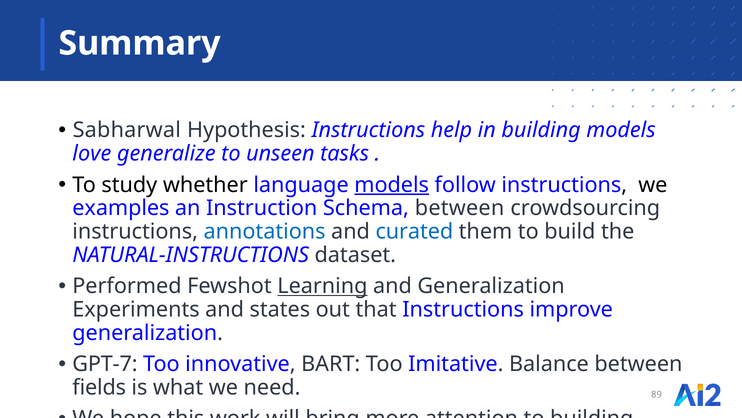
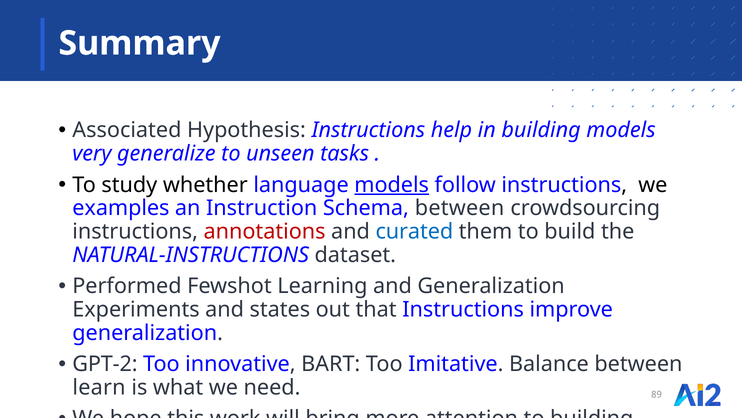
Sabharwal: Sabharwal -> Associated
love: love -> very
annotations colour: blue -> red
Learning underline: present -> none
GPT-7: GPT-7 -> GPT-2
fields: fields -> learn
